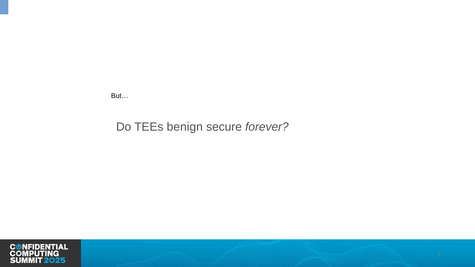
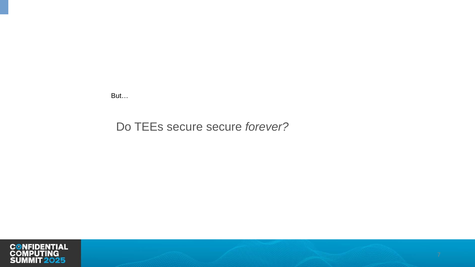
TEEs benign: benign -> secure
